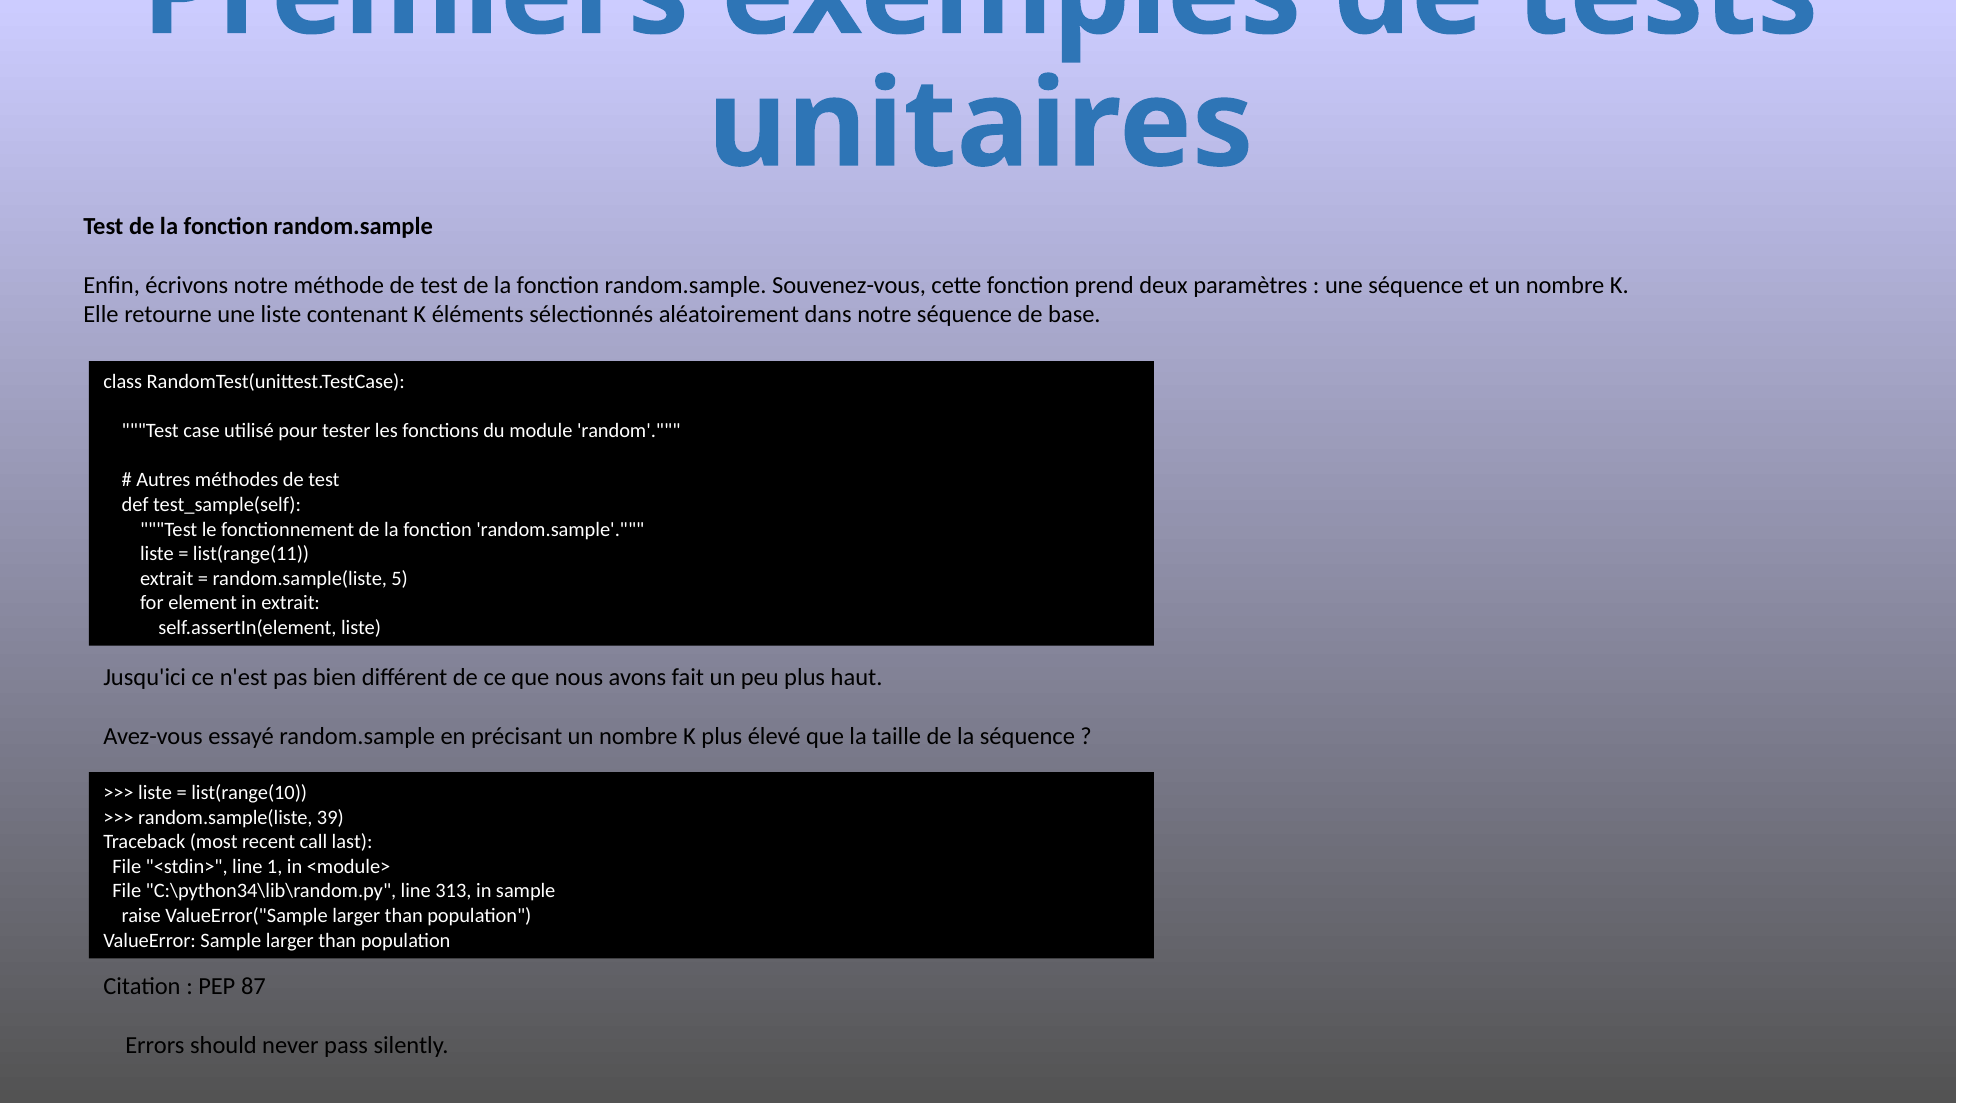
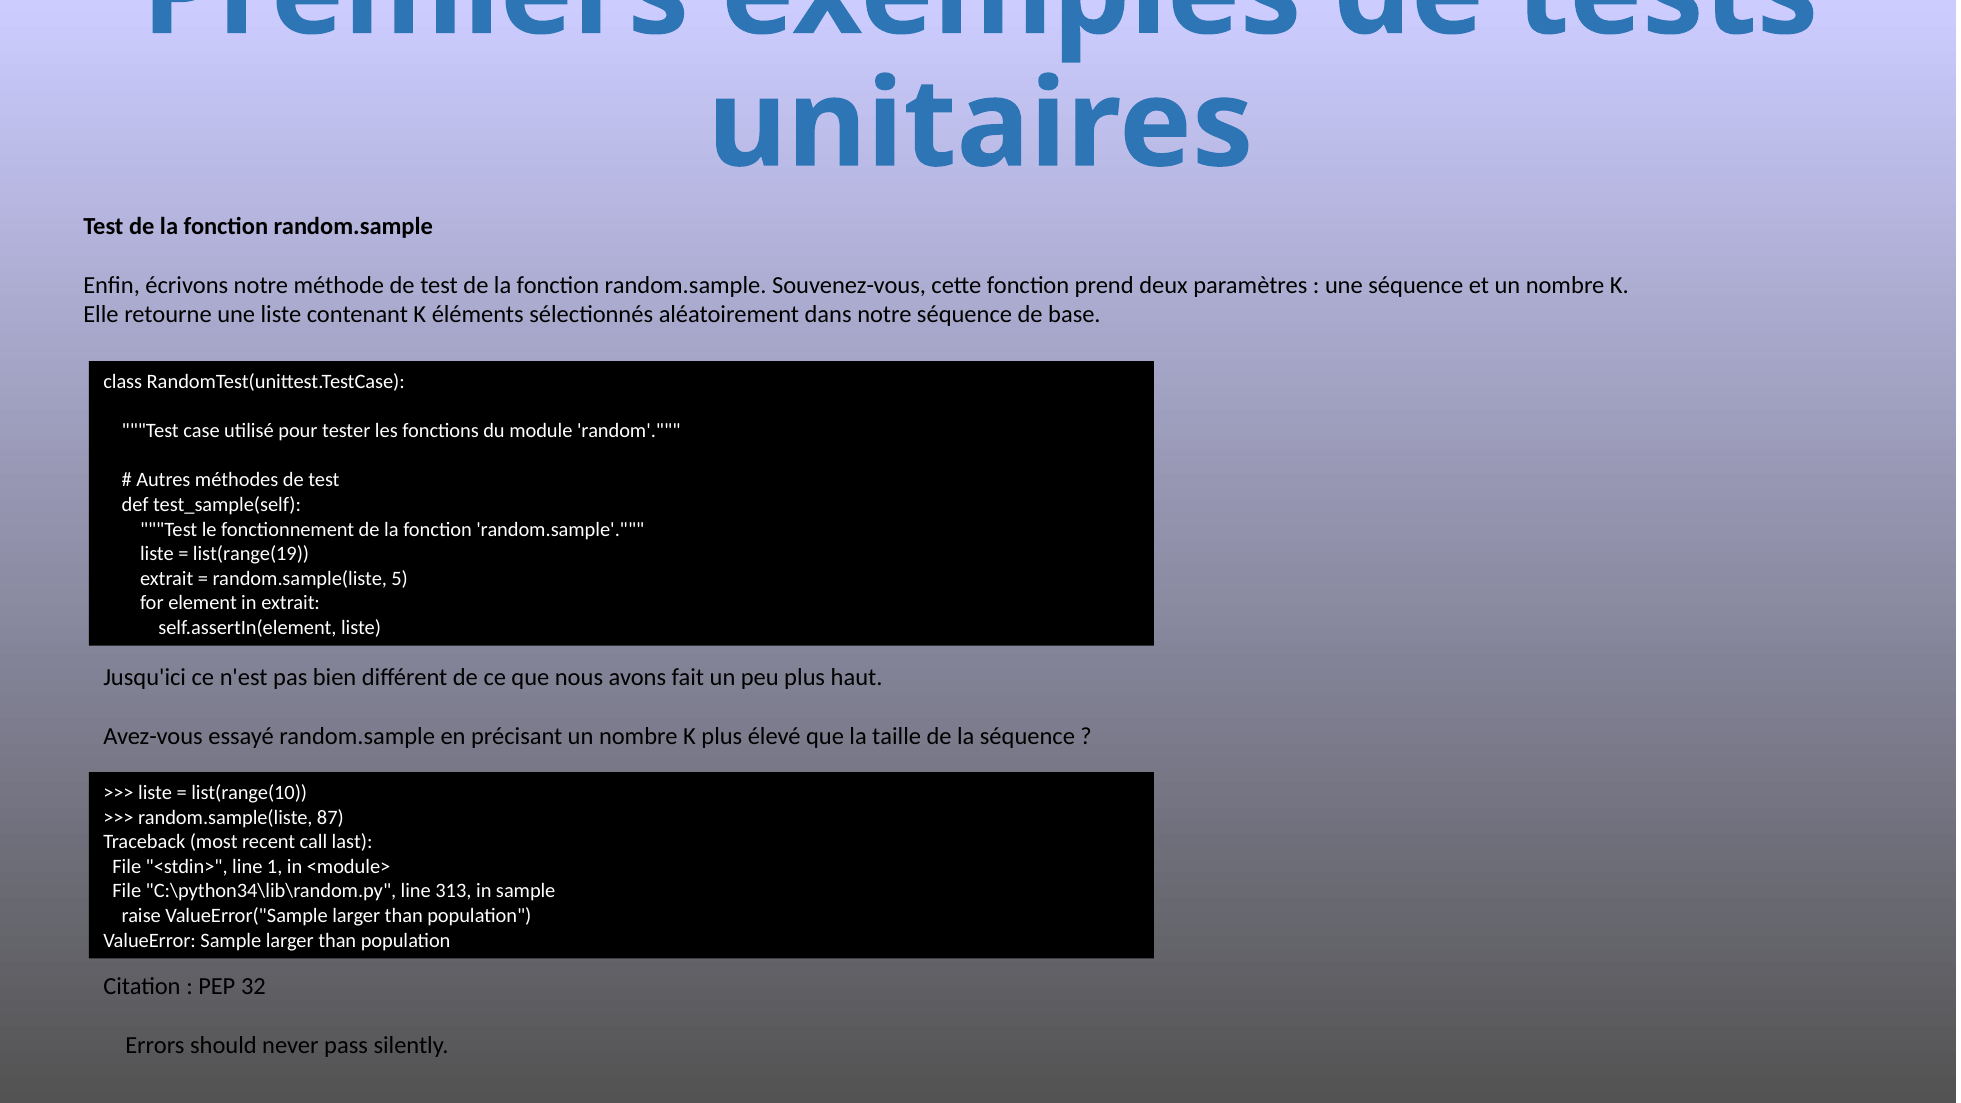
list(range(11: list(range(11 -> list(range(19
39: 39 -> 87
87: 87 -> 32
